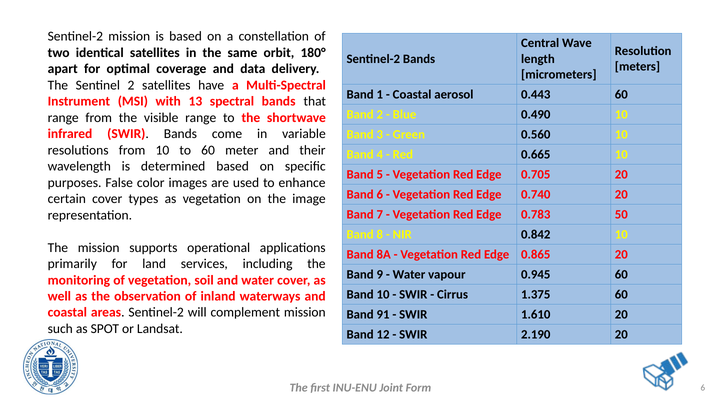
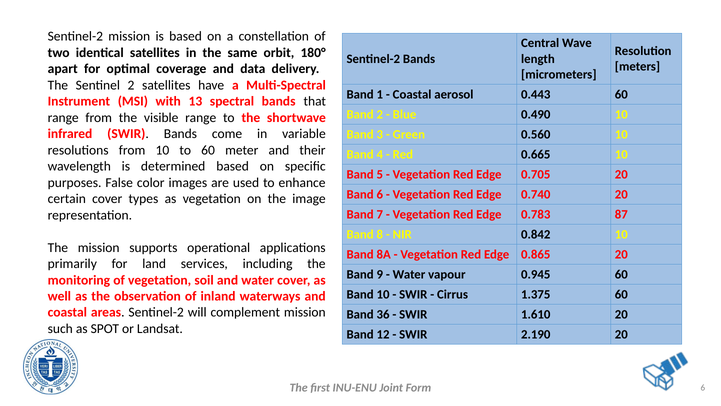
50: 50 -> 87
91: 91 -> 36
